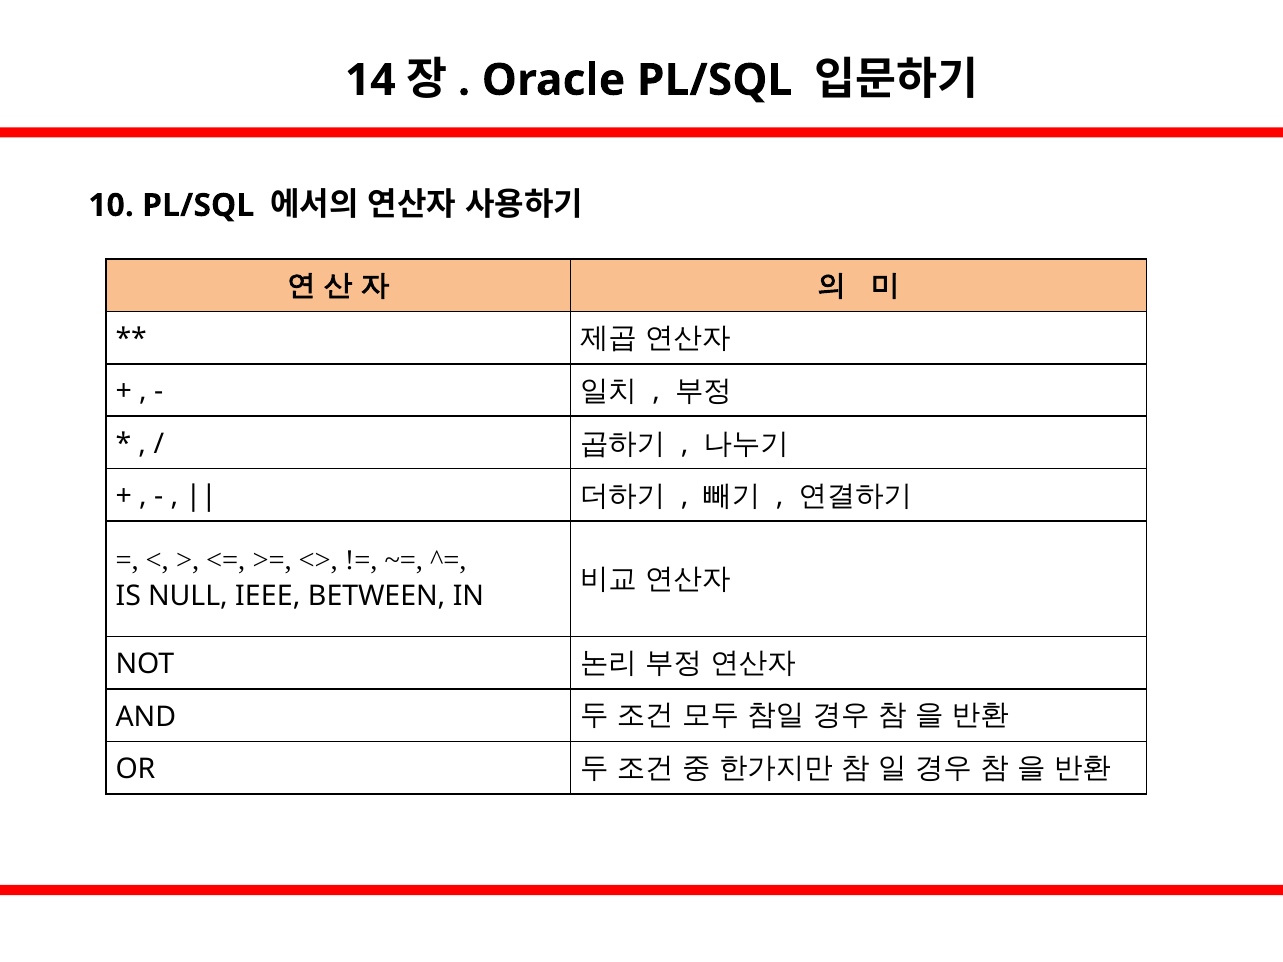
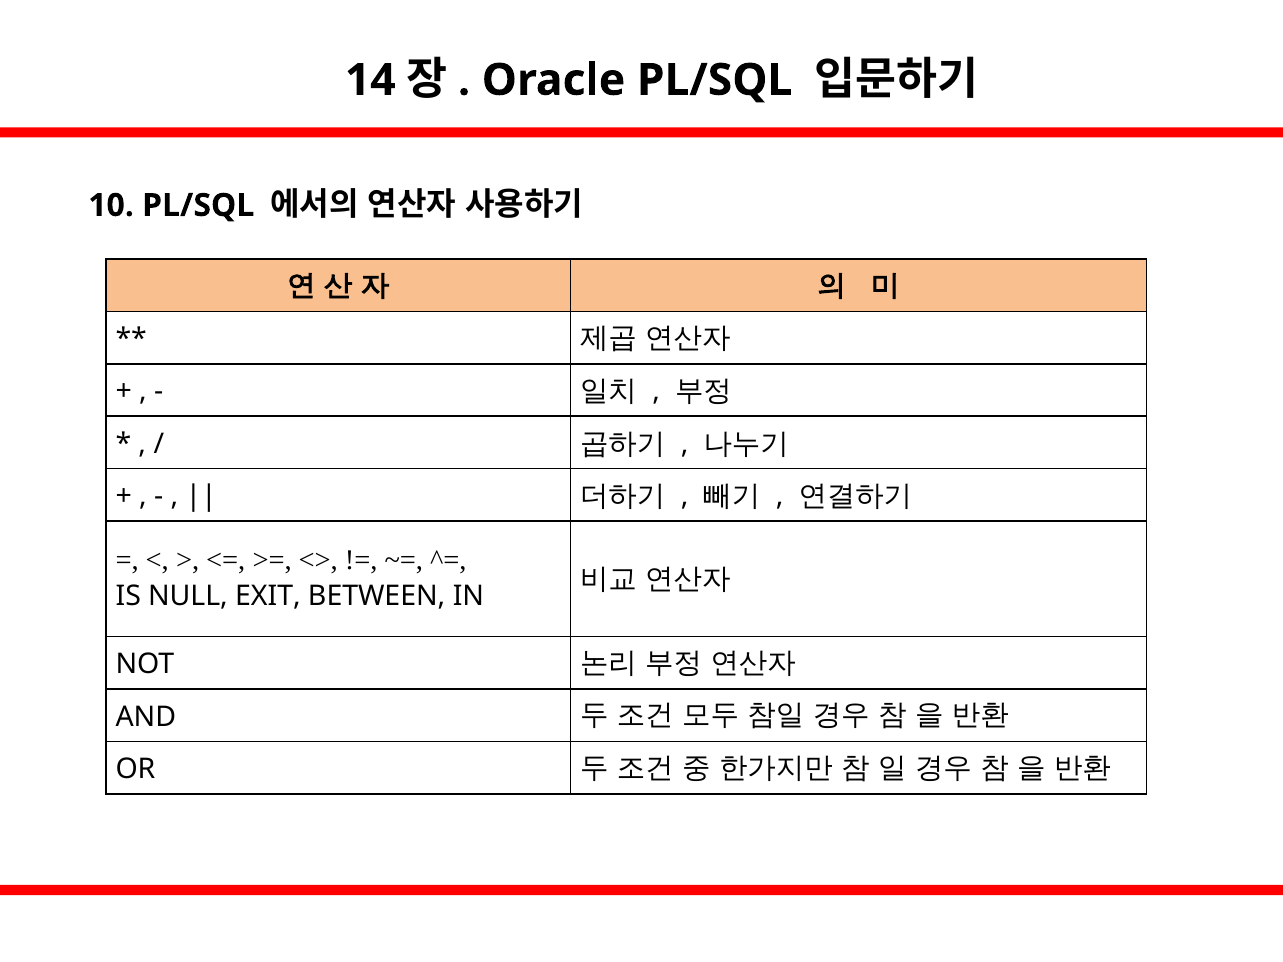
IEEE: IEEE -> EXIT
